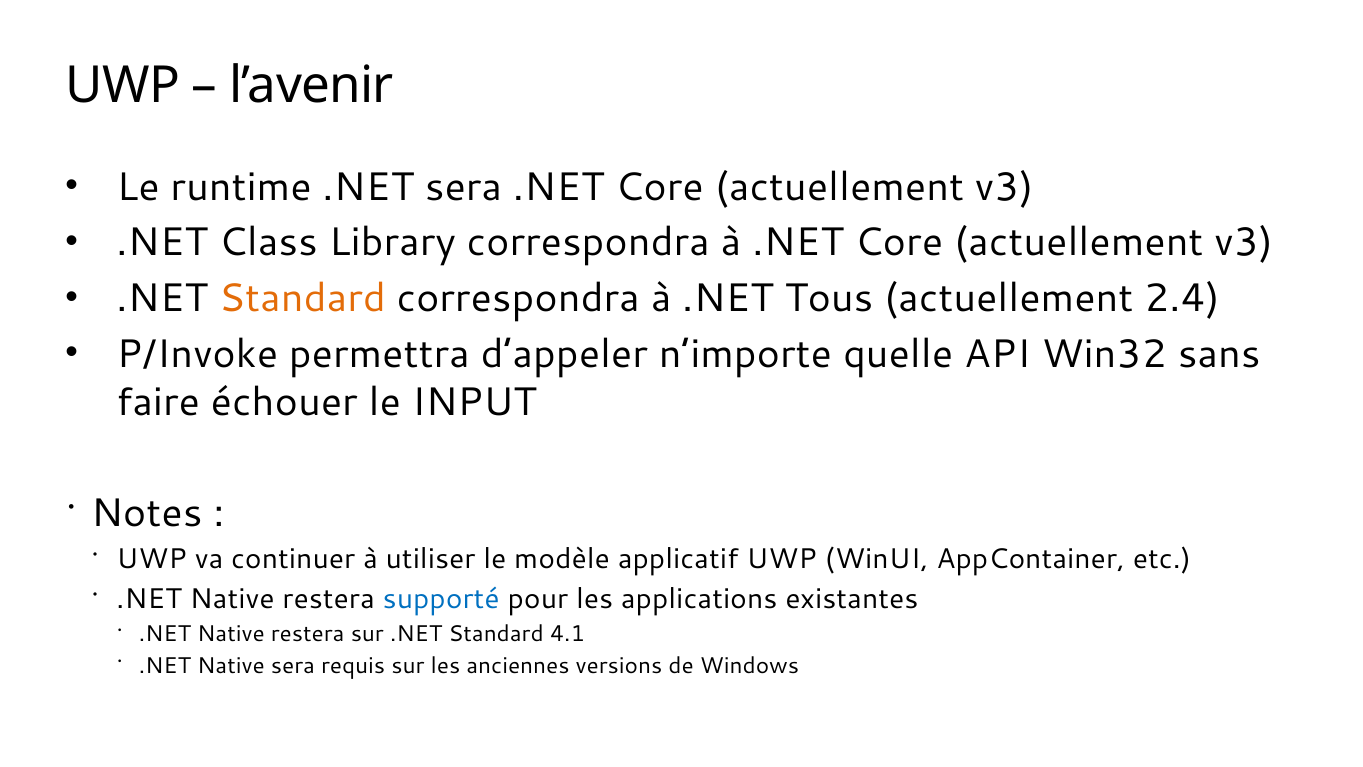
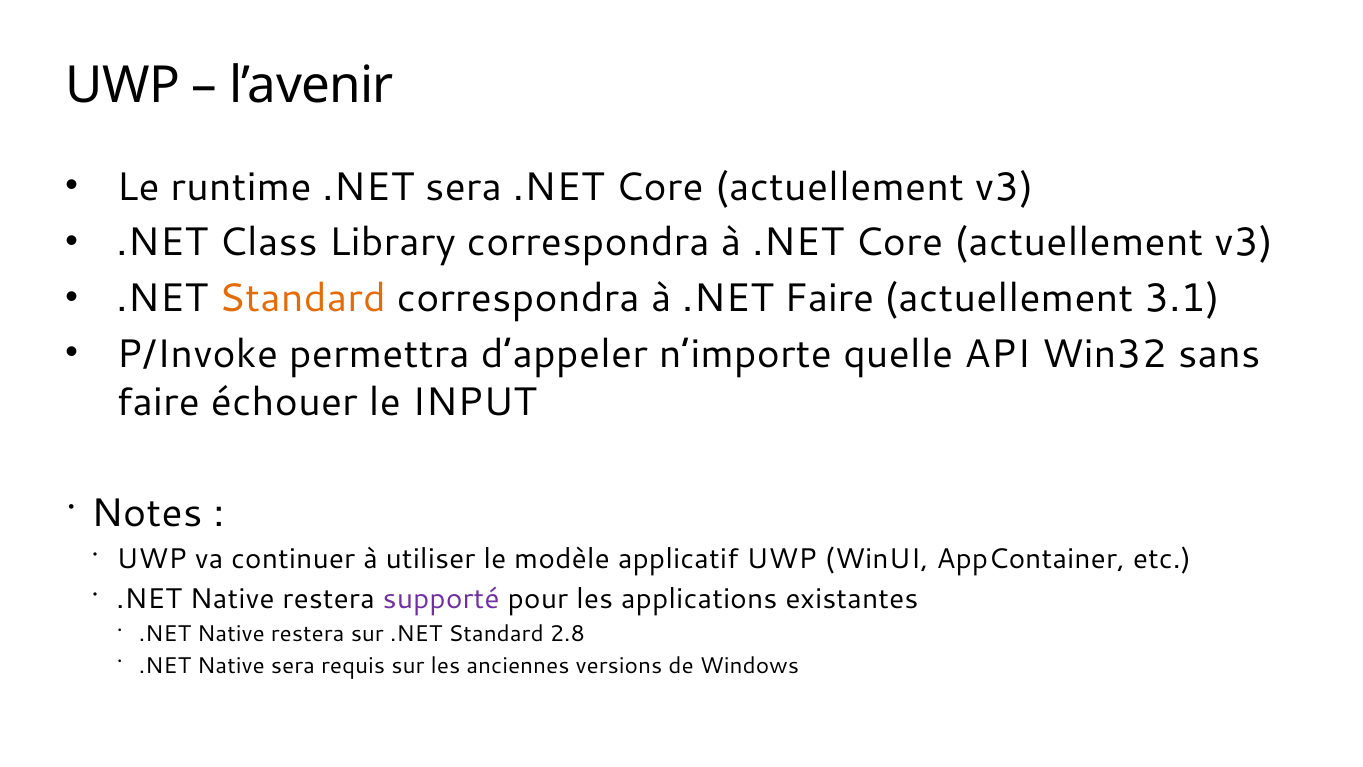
.NET Tous: Tous -> Faire
2.4: 2.4 -> 3.1
supporté colour: blue -> purple
4.1: 4.1 -> 2.8
